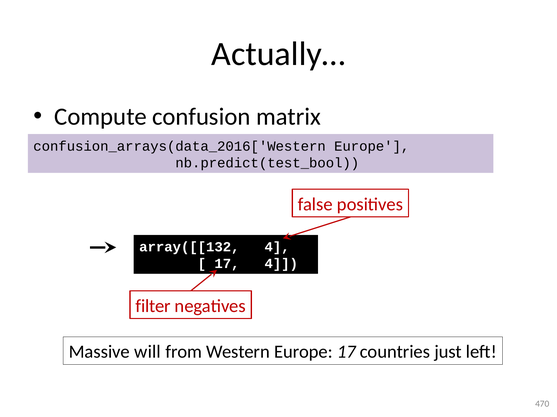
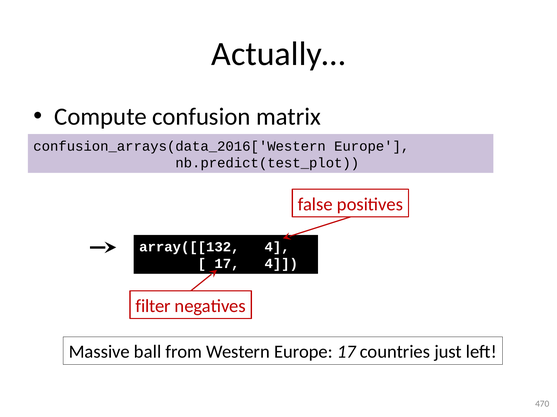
nb.predict(test_bool: nb.predict(test_bool -> nb.predict(test_plot
will: will -> ball
